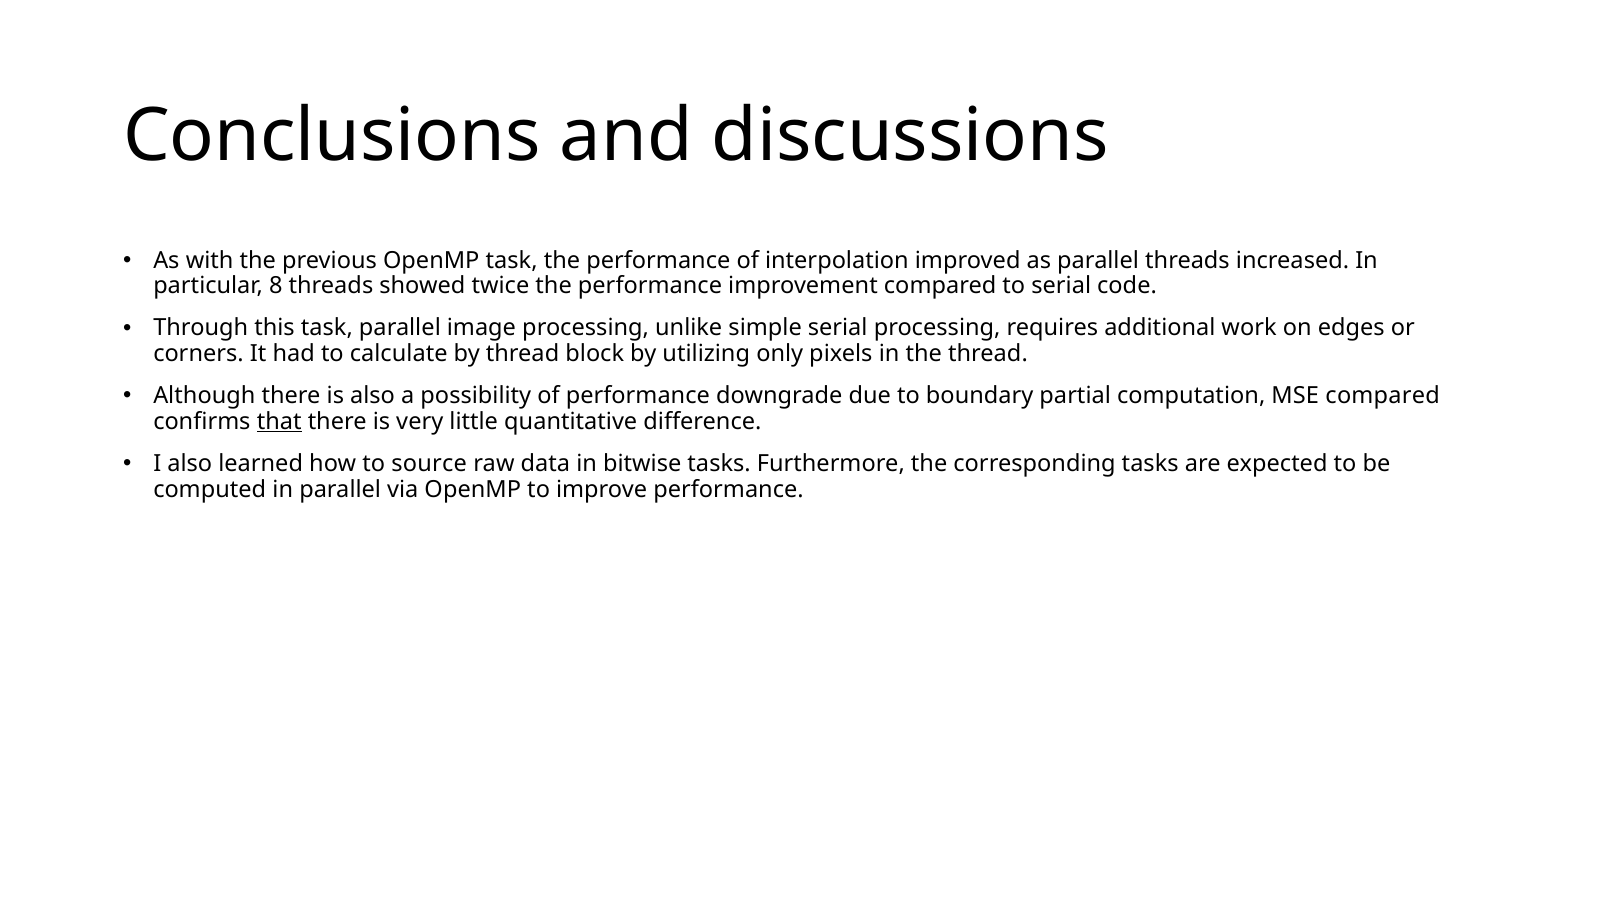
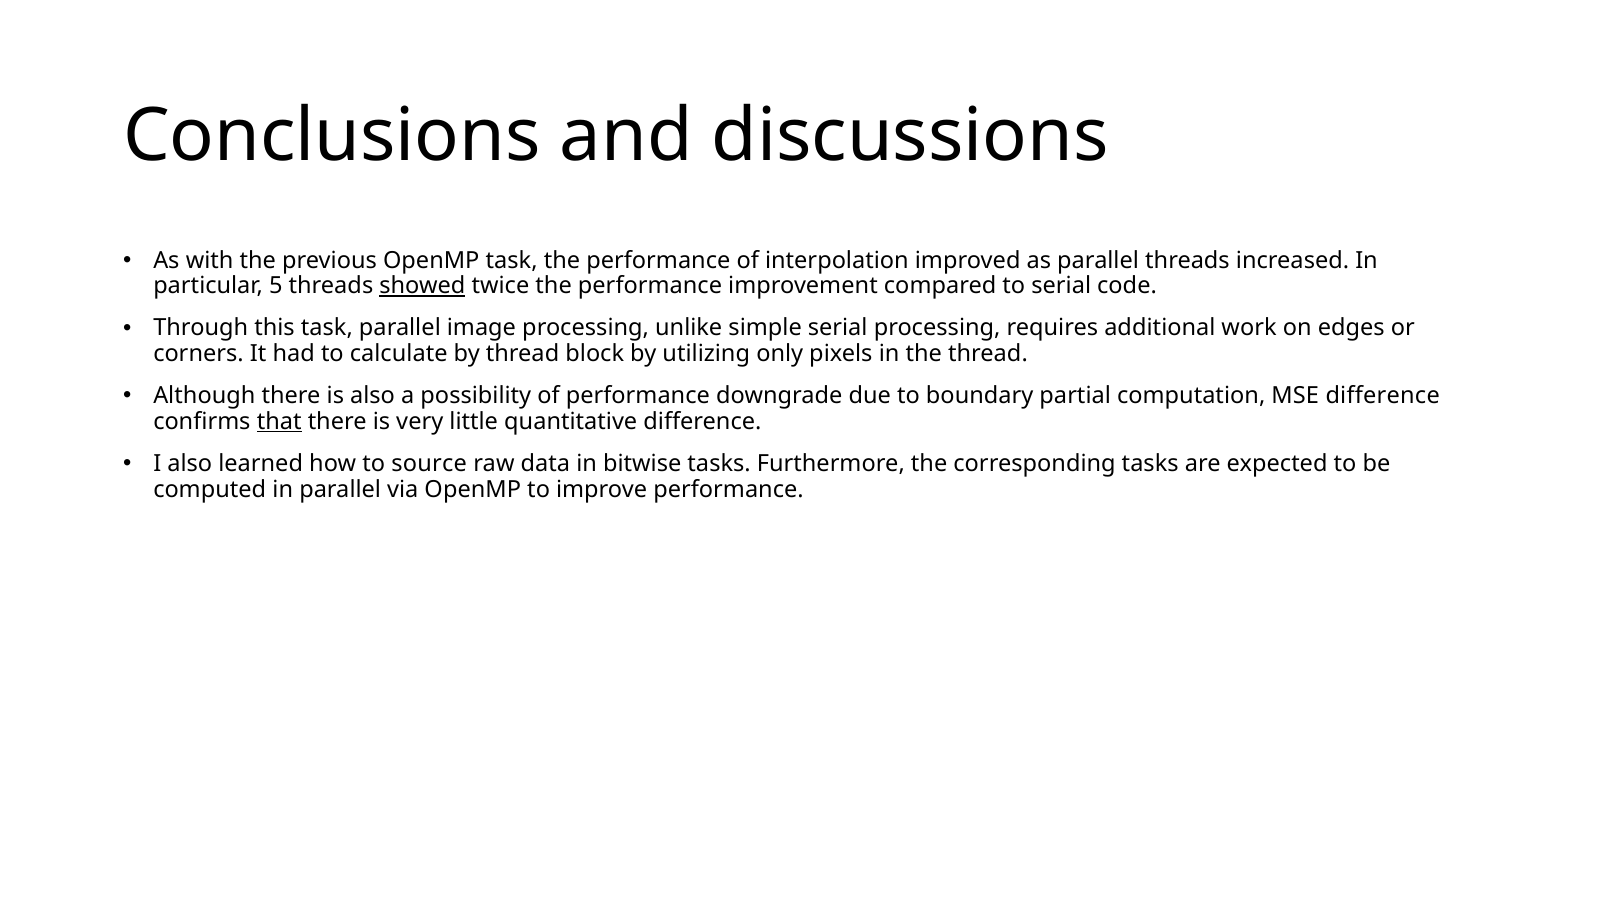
8: 8 -> 5
showed underline: none -> present
MSE compared: compared -> difference
